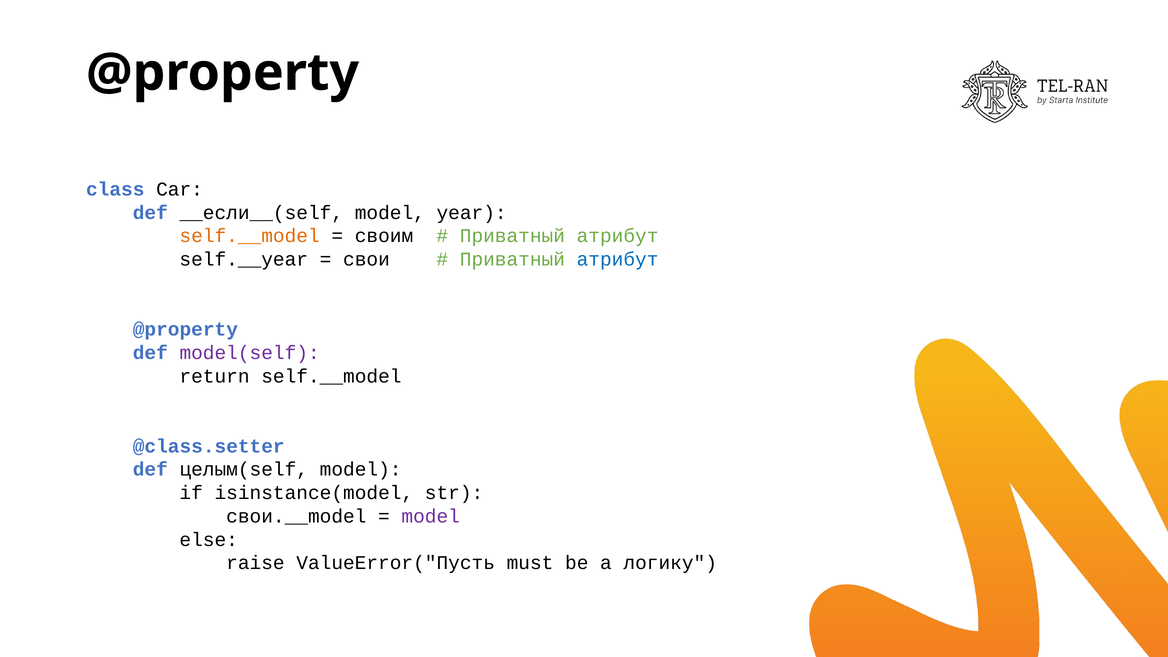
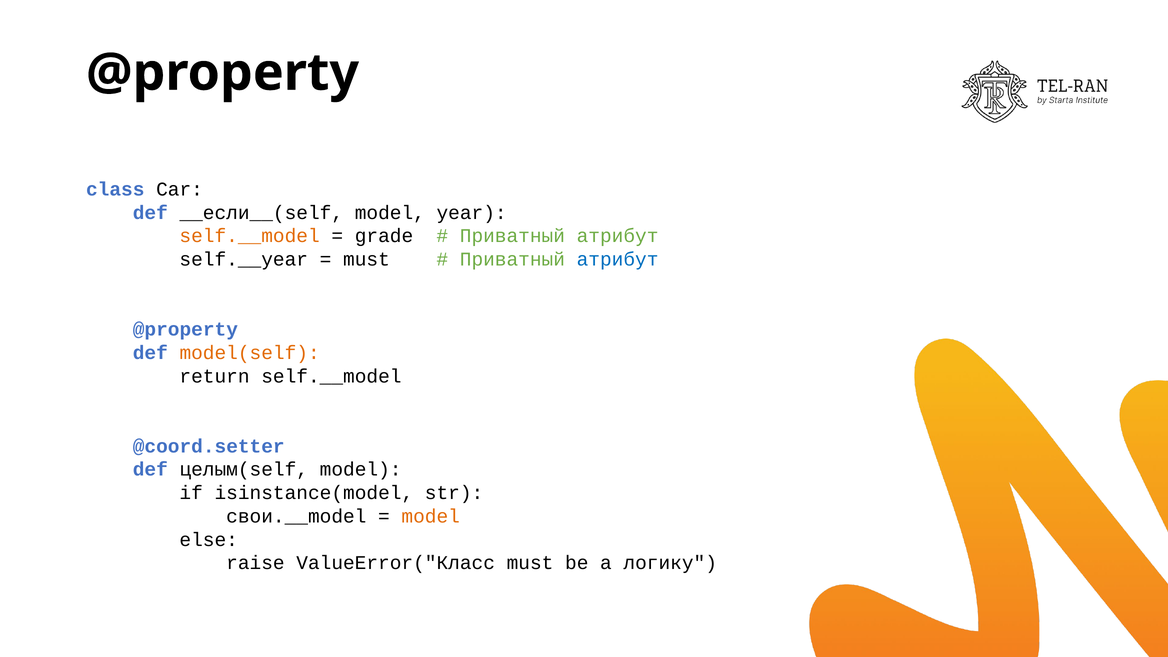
своим: своим -> grade
свои at (366, 259): свои -> must
model(self colour: purple -> orange
@class.setter: @class.setter -> @coord.setter
model at (431, 516) colour: purple -> orange
ValueError("Пусть: ValueError("Пусть -> ValueError("Класс
